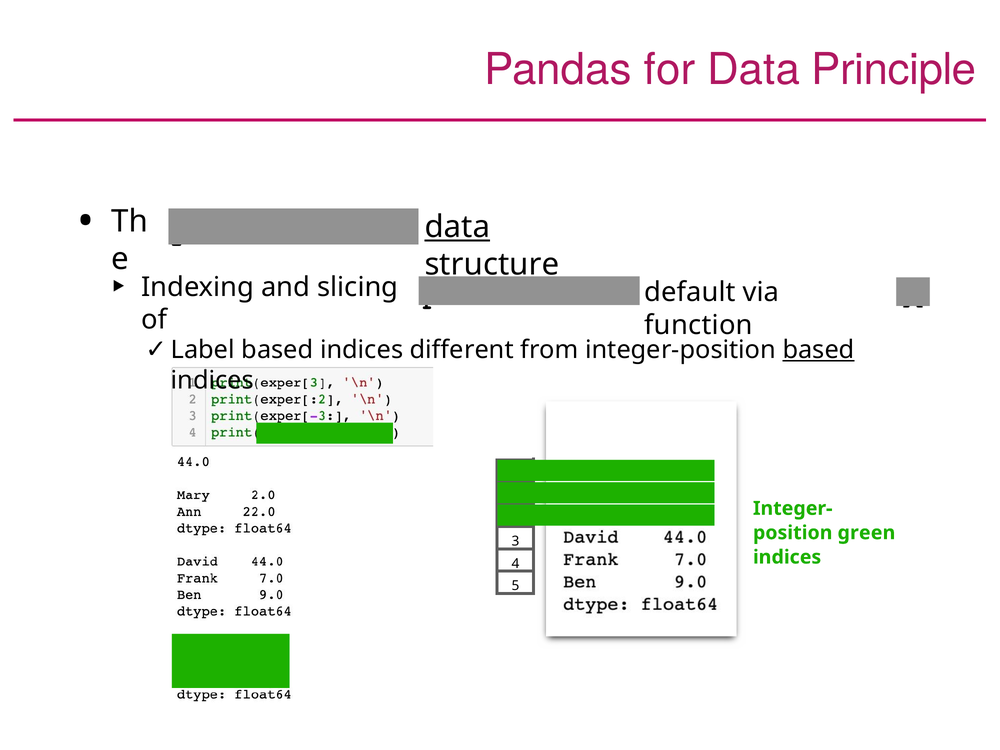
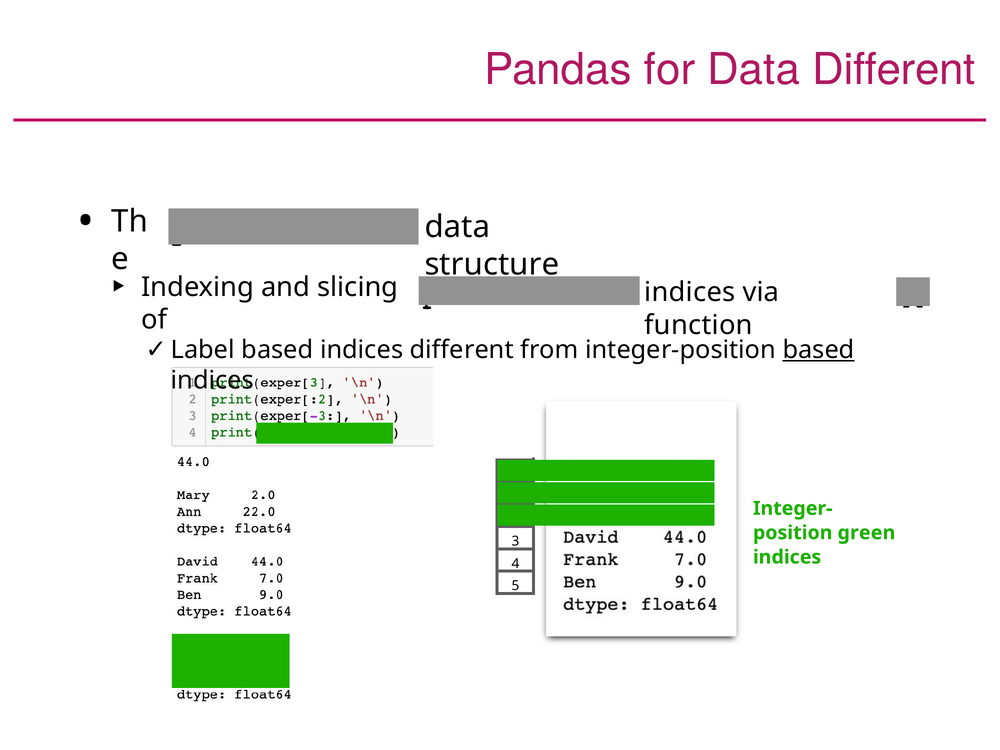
Data Principle: Principle -> Different
data at (457, 227) underline: present -> none
default at (690, 292): default -> indices
